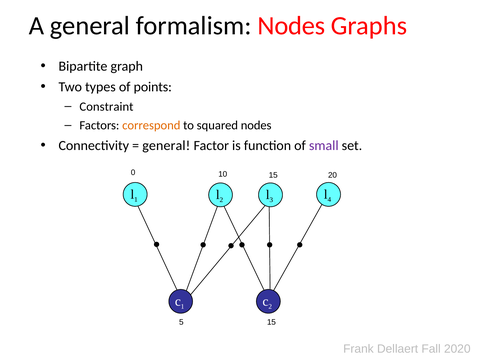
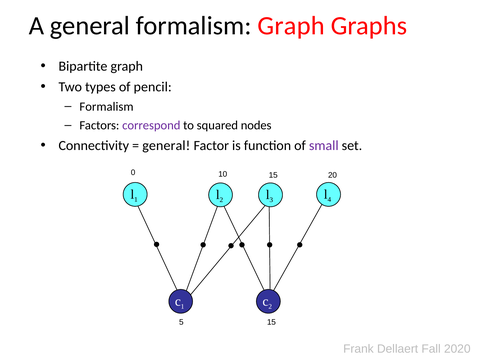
formalism Nodes: Nodes -> Graph
points: points -> pencil
Constraint at (106, 107): Constraint -> Formalism
correspond colour: orange -> purple
